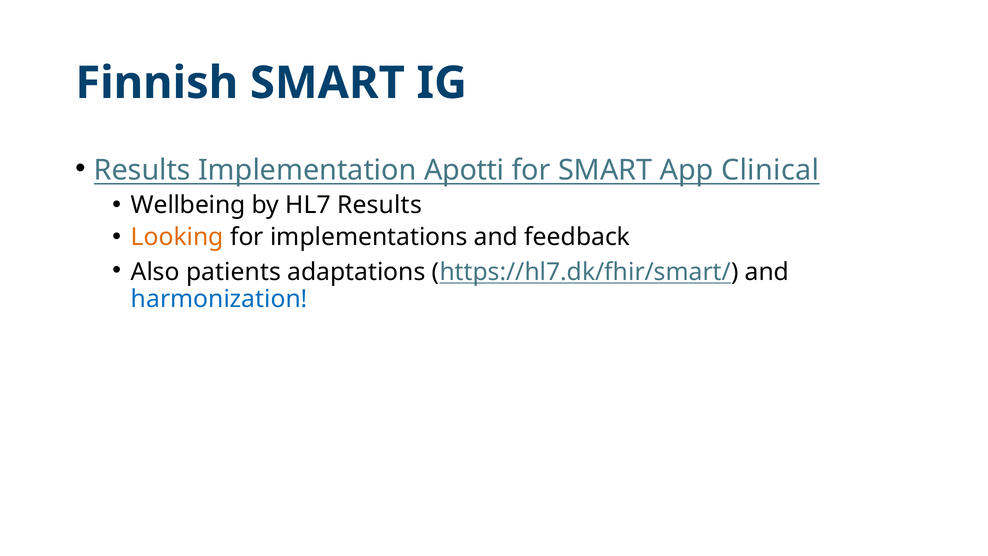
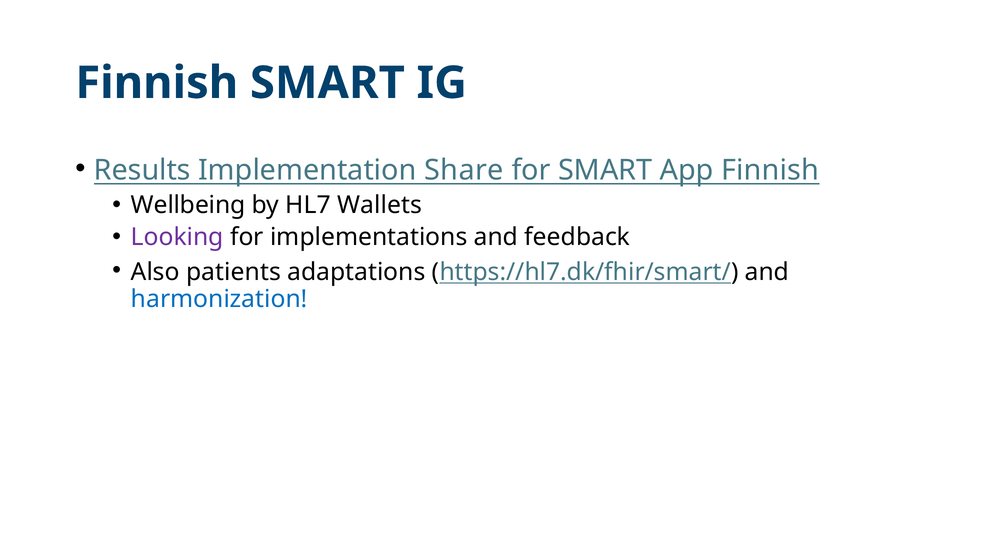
Apotti: Apotti -> Share
App Clinical: Clinical -> Finnish
HL7 Results: Results -> Wallets
Looking colour: orange -> purple
